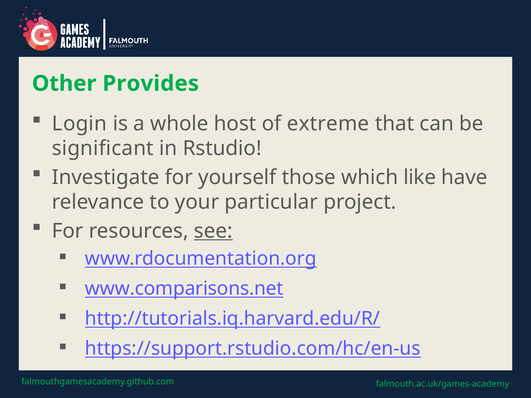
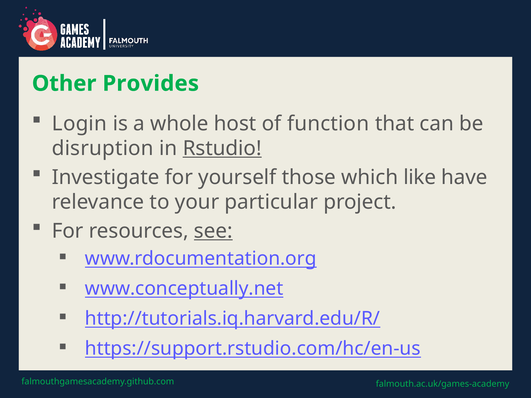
extreme: extreme -> function
significant: significant -> disruption
Rstudio underline: none -> present
www.comparisons.net: www.comparisons.net -> www.conceptually.net
